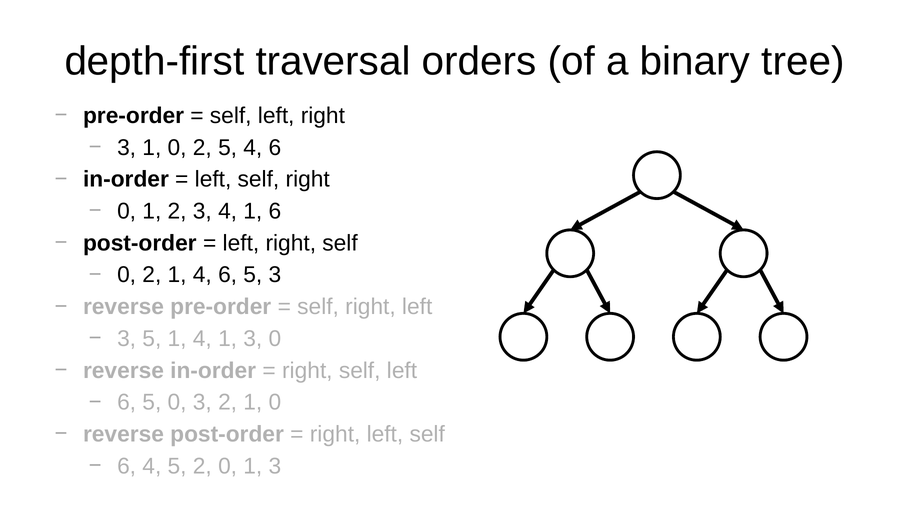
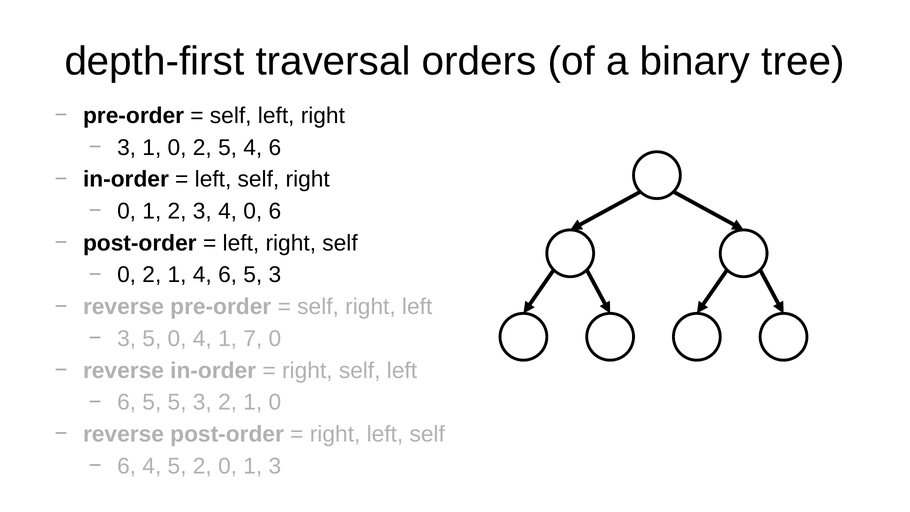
3 4 1: 1 -> 0
5 1: 1 -> 0
4 1 3: 3 -> 7
5 0: 0 -> 5
